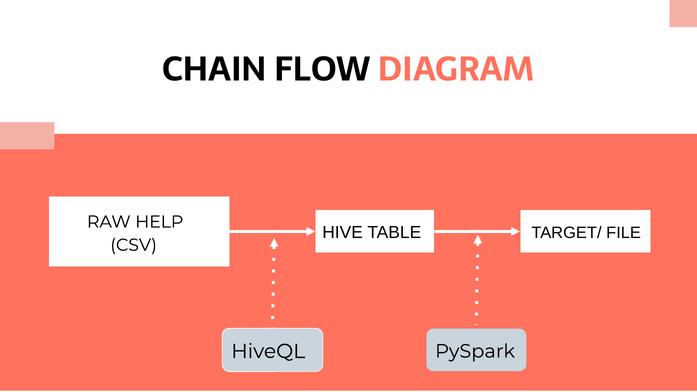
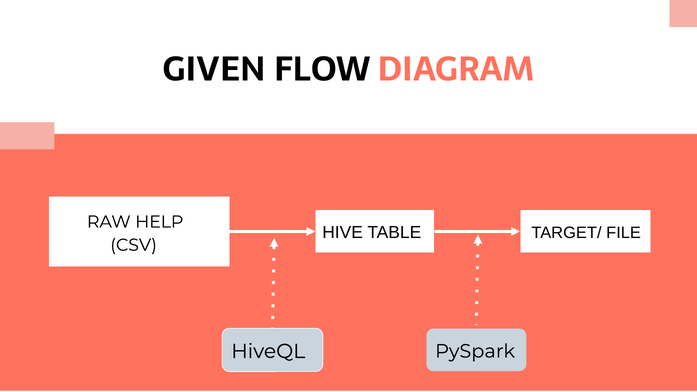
CHAIN: CHAIN -> GIVEN
